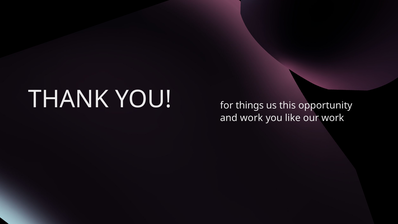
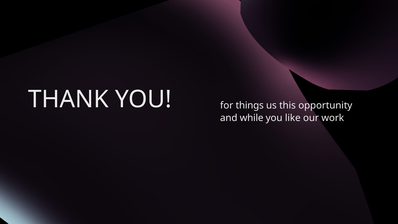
and work: work -> while
